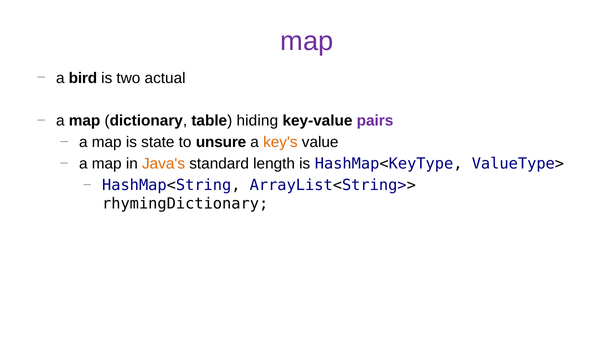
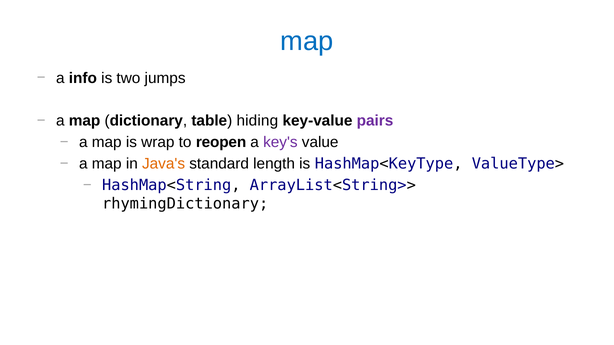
map at (307, 41) colour: purple -> blue
bird: bird -> info
actual: actual -> jumps
state: state -> wrap
unsure: unsure -> reopen
key's colour: orange -> purple
